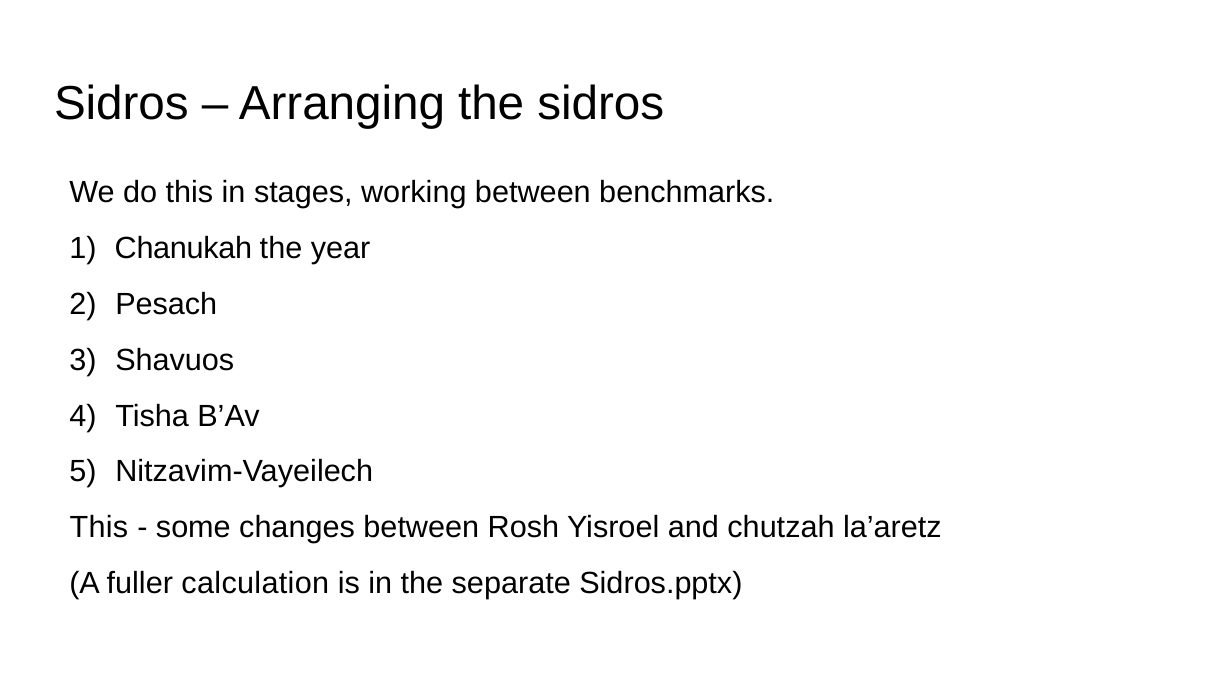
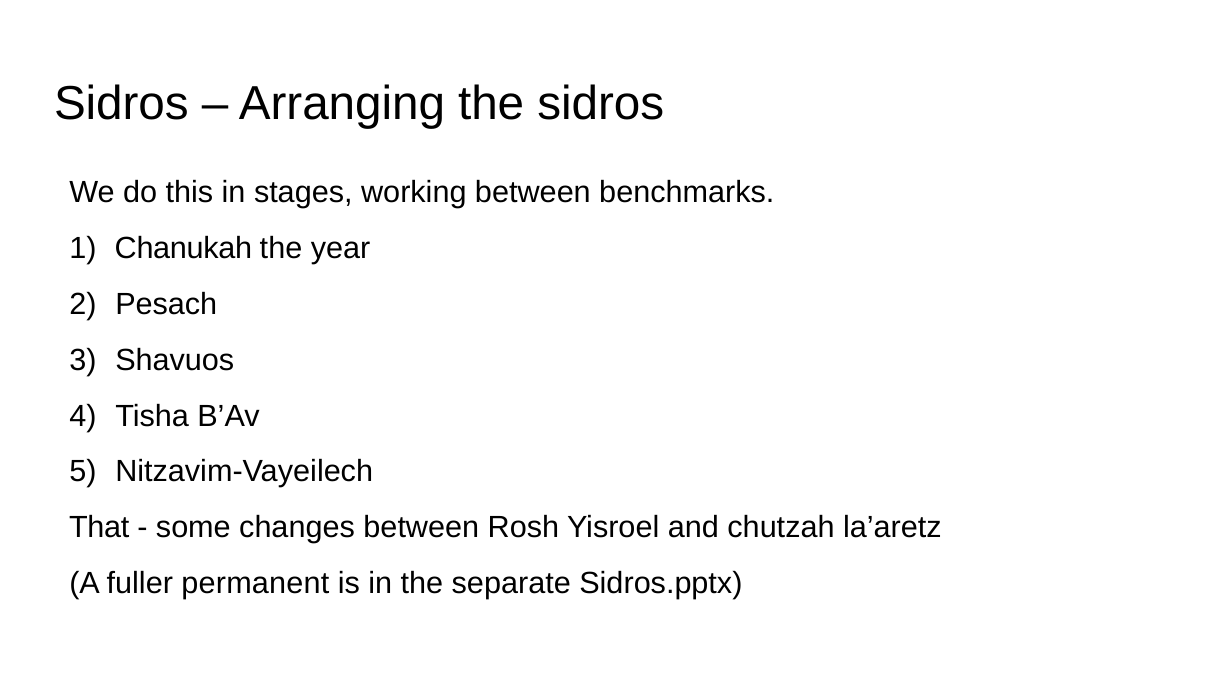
This at (99, 528): This -> That
calculation: calculation -> permanent
